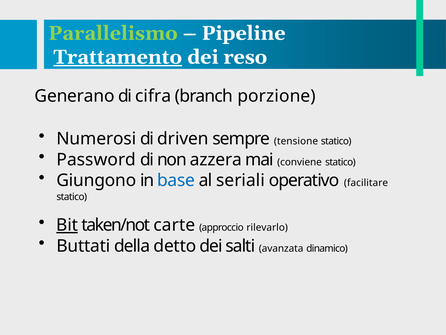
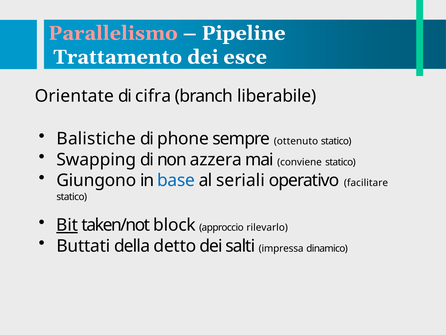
Parallelismo colour: light green -> pink
Trattamento underline: present -> none
reso: reso -> esce
Generano: Generano -> Orientate
porzione: porzione -> liberabile
Numerosi: Numerosi -> Balistiche
driven: driven -> phone
tensione: tensione -> ottenuto
Password: Password -> Swapping
carte: carte -> block
avanzata: avanzata -> impressa
